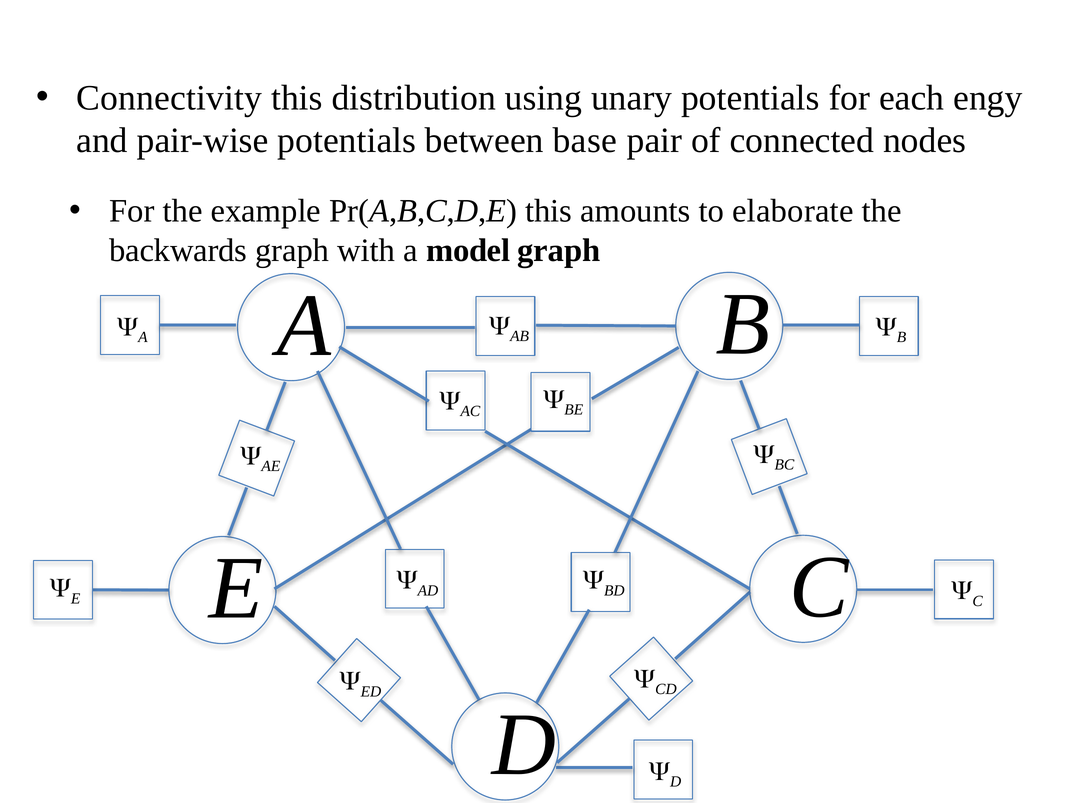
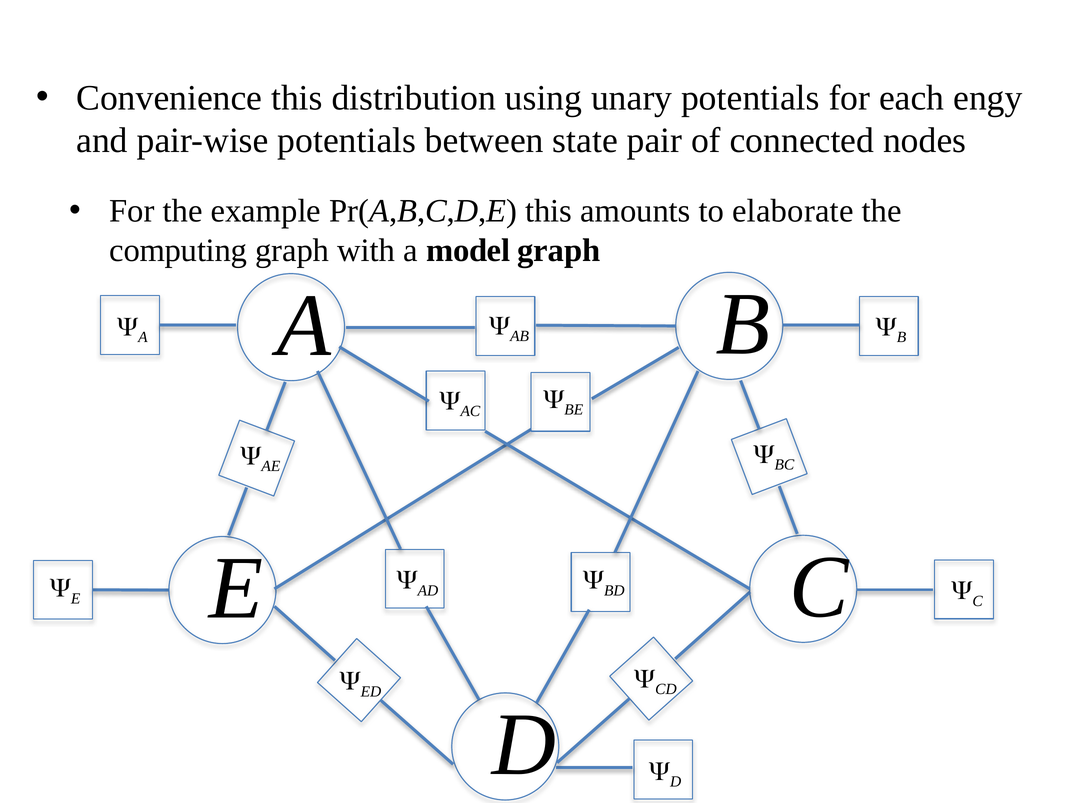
Connectivity: Connectivity -> Convenience
base: base -> state
backwards: backwards -> computing
